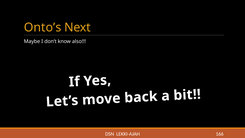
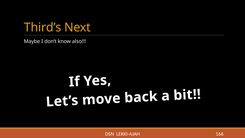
Onto’s: Onto’s -> Third’s
